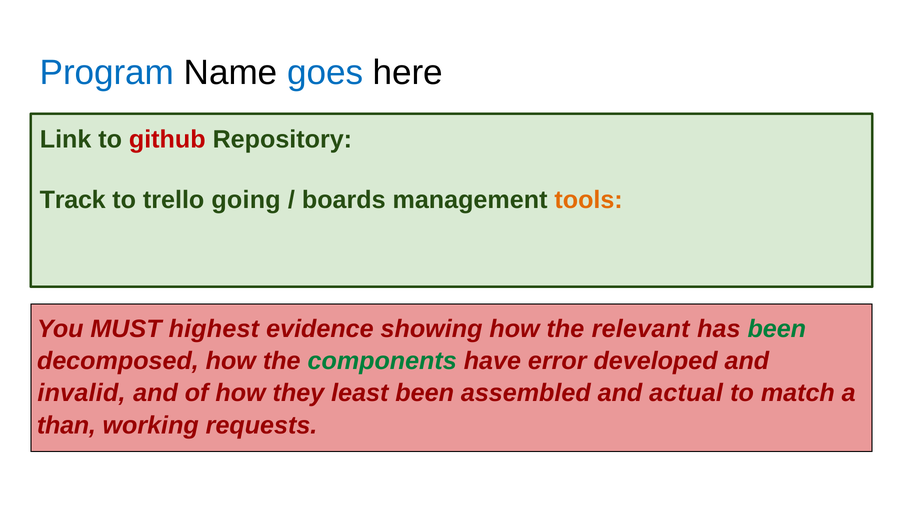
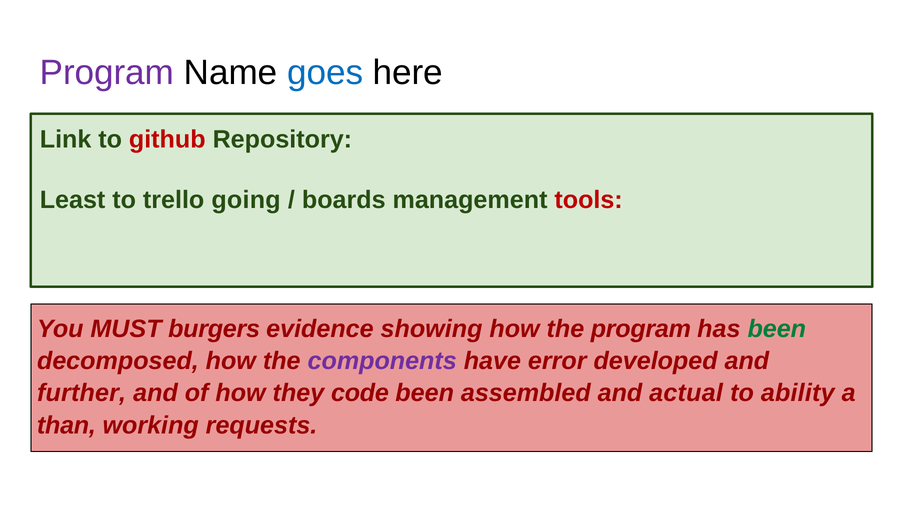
Program at (107, 73) colour: blue -> purple
Track: Track -> Least
tools colour: orange -> red
highest: highest -> burgers
the relevant: relevant -> program
components colour: green -> purple
invalid: invalid -> further
least: least -> code
match: match -> ability
